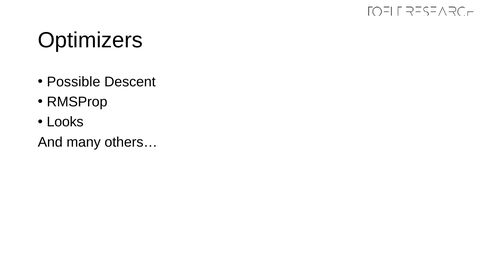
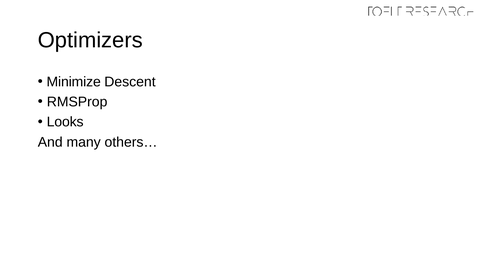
Possible: Possible -> Minimize
